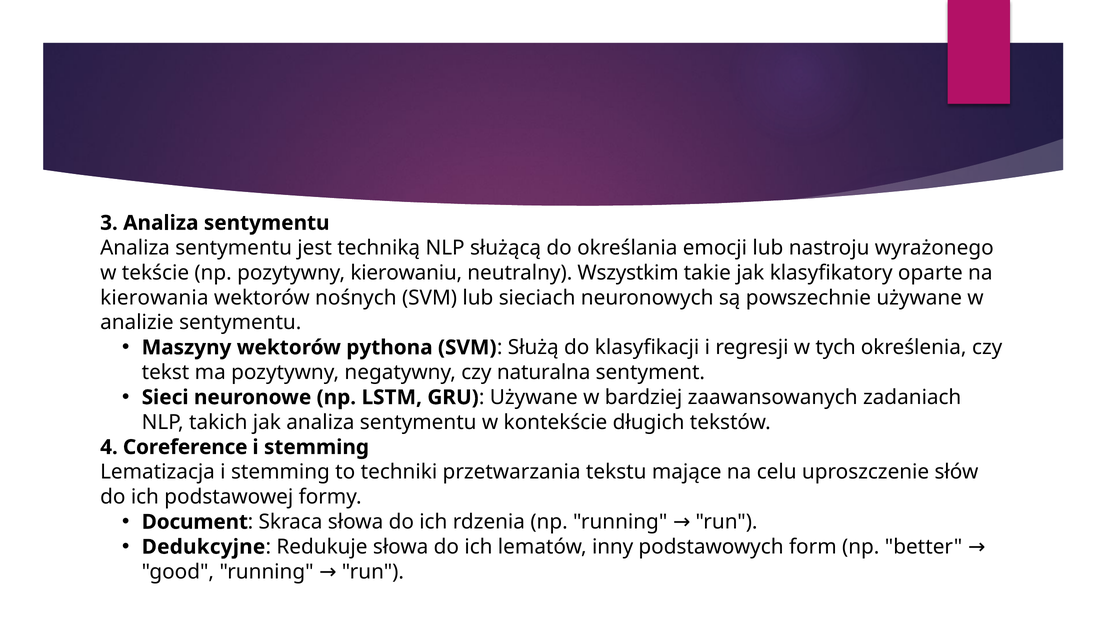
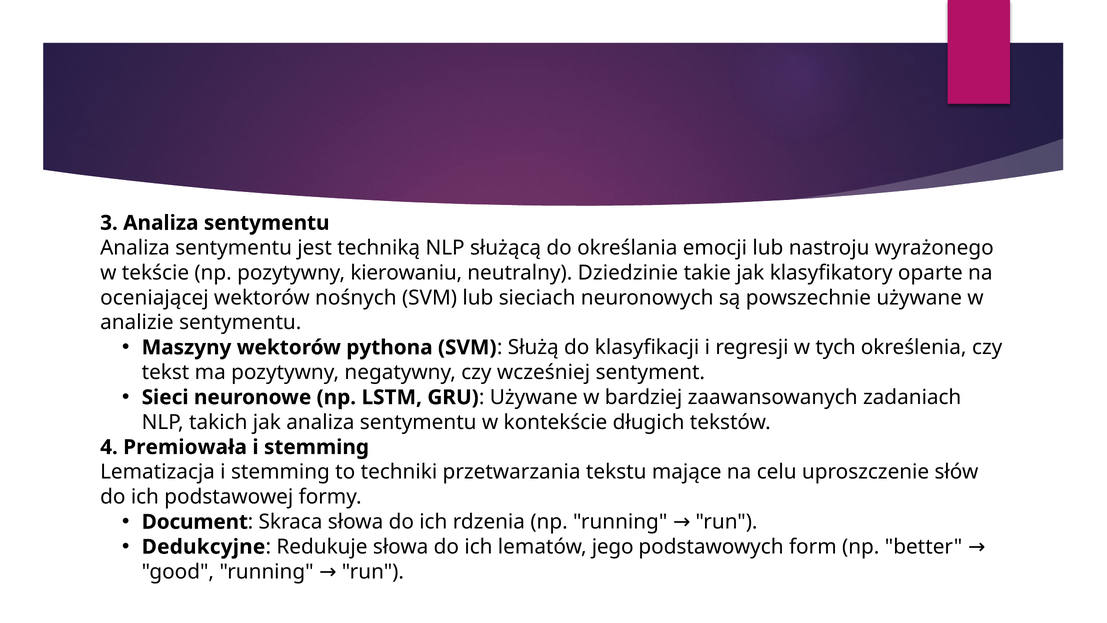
Wszystkim: Wszystkim -> Dziedzinie
kierowania: kierowania -> oceniającej
naturalna: naturalna -> wcześniej
Coreference: Coreference -> Premiowała
inny: inny -> jego
